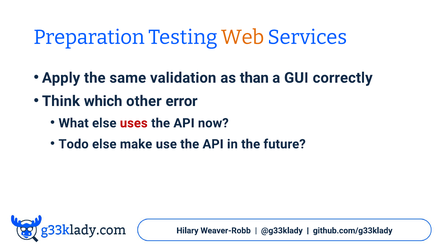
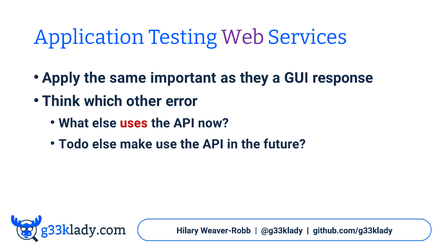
Preparation: Preparation -> Application
Web colour: orange -> purple
validation: validation -> important
than: than -> they
correctly: correctly -> response
